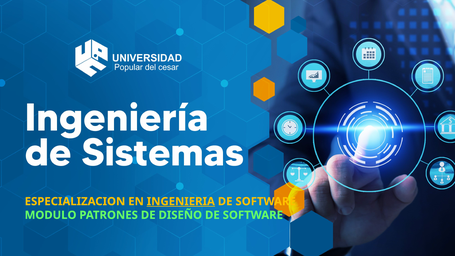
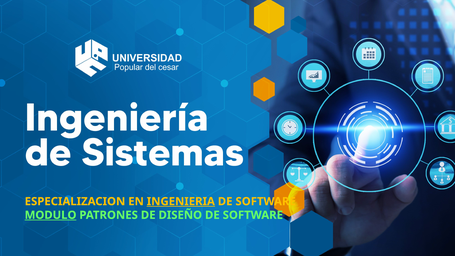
MODULO underline: none -> present
